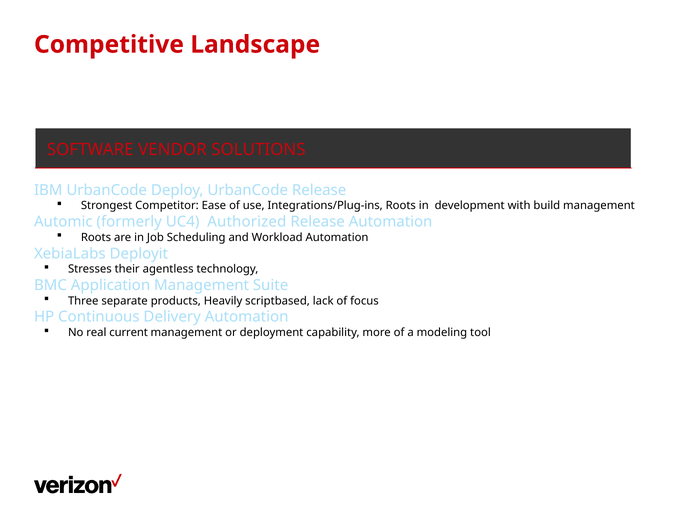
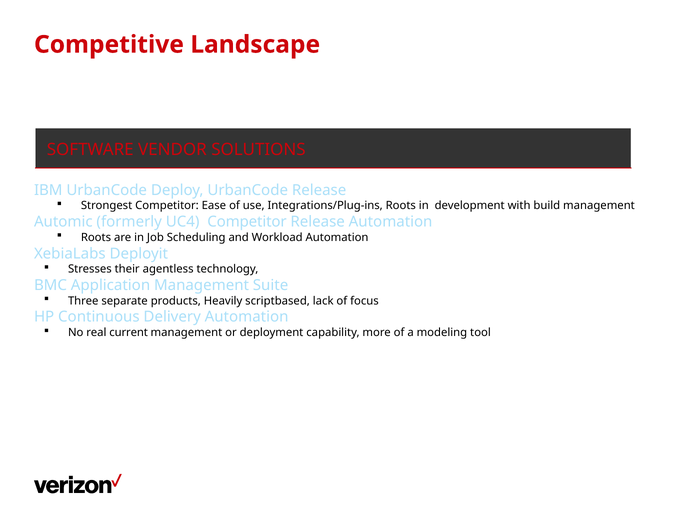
UC4 Authorized: Authorized -> Competitor
